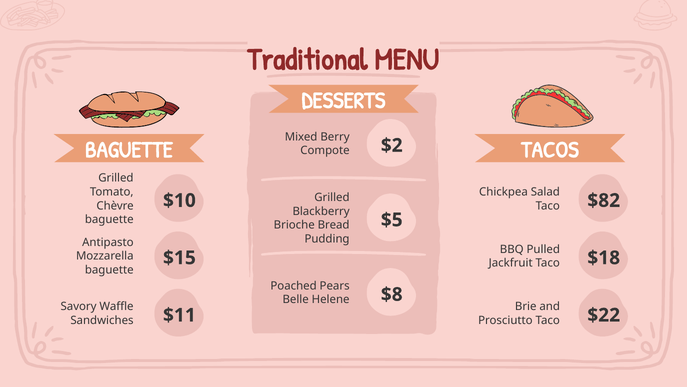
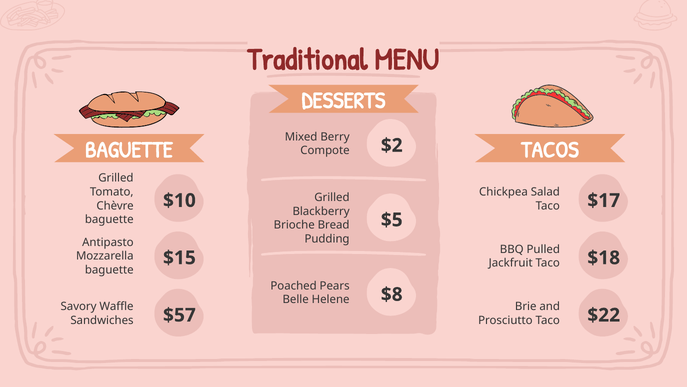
$82: $82 -> $17
$11: $11 -> $57
